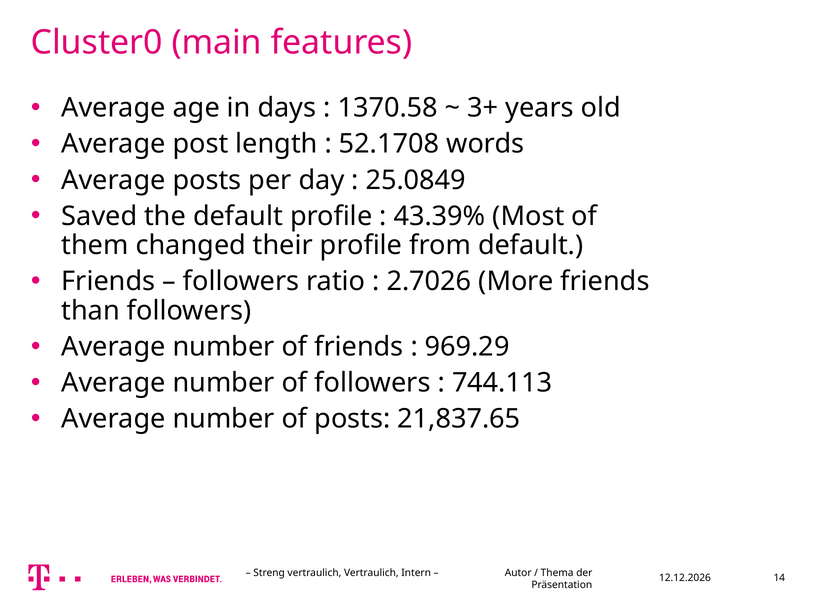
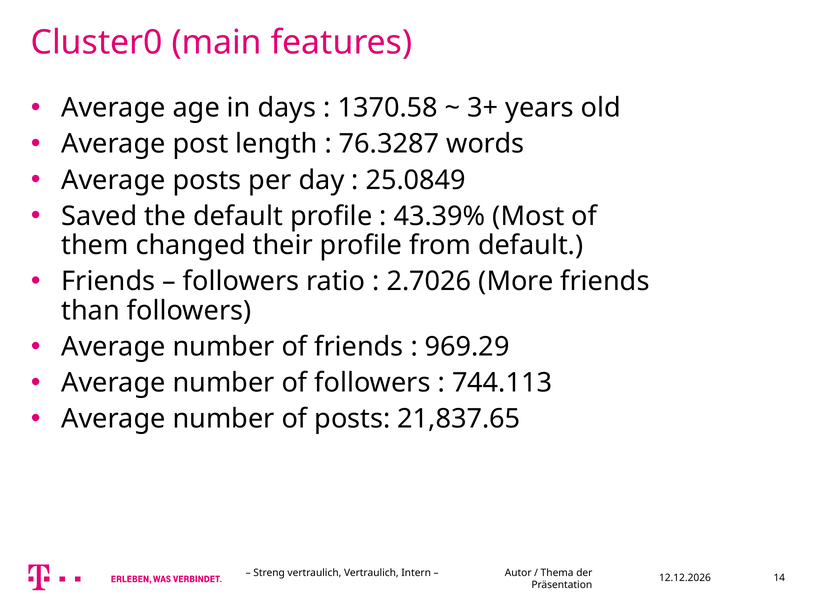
52.1708: 52.1708 -> 76.3287
